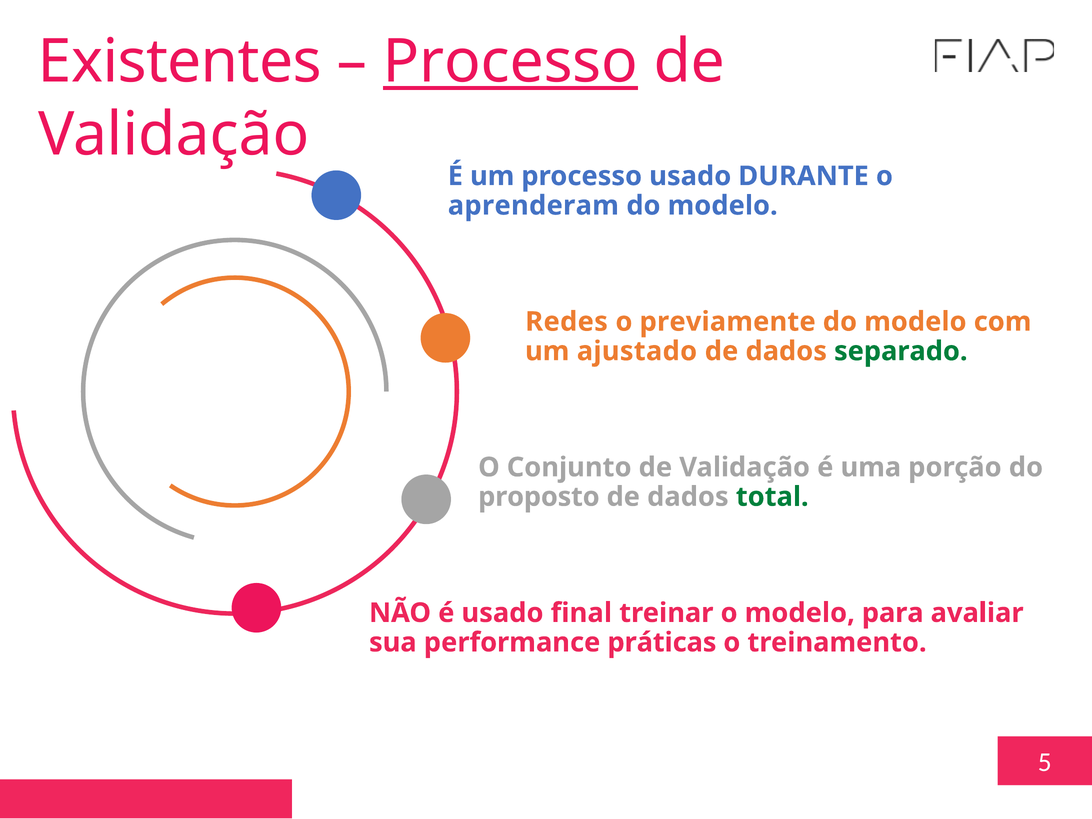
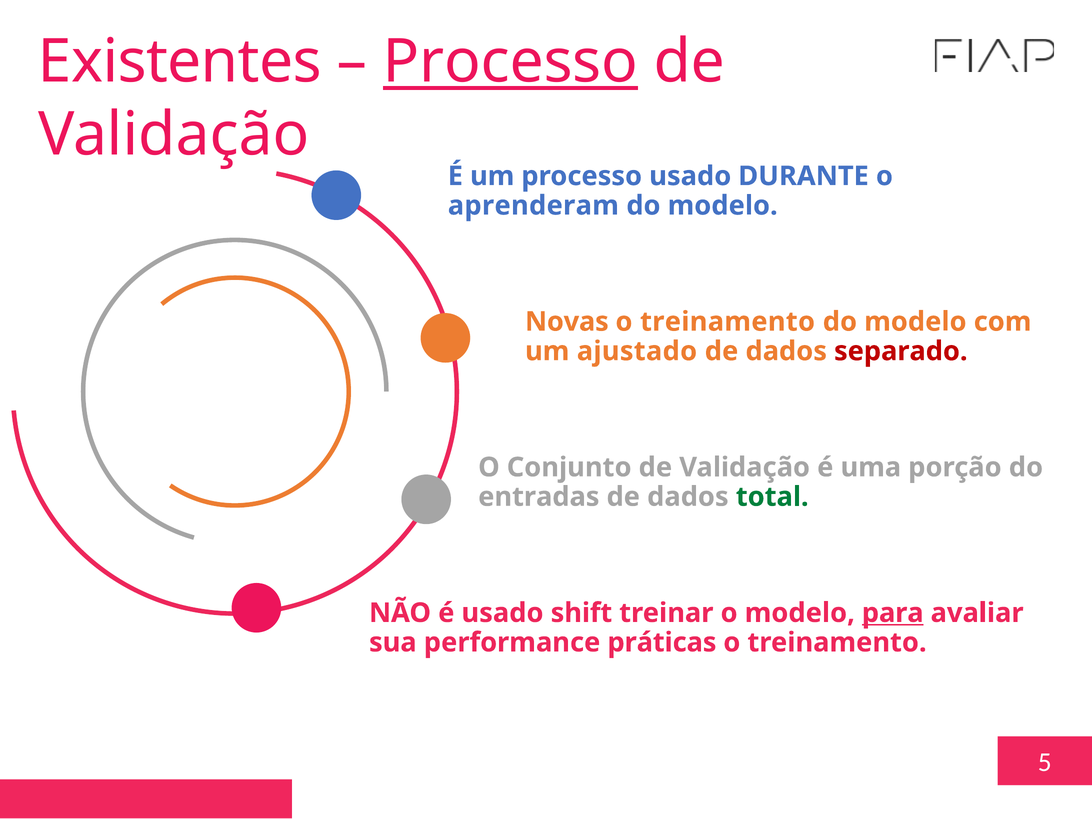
Redes: Redes -> Novas
previamente at (728, 322): previamente -> treinamento
separado colour: green -> red
proposto: proposto -> entradas
final: final -> shift
para underline: none -> present
